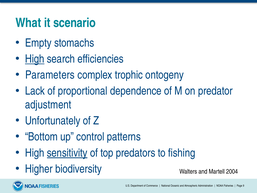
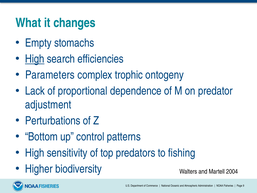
scenario: scenario -> changes
Unfortunately: Unfortunately -> Perturbations
sensitivity underline: present -> none
